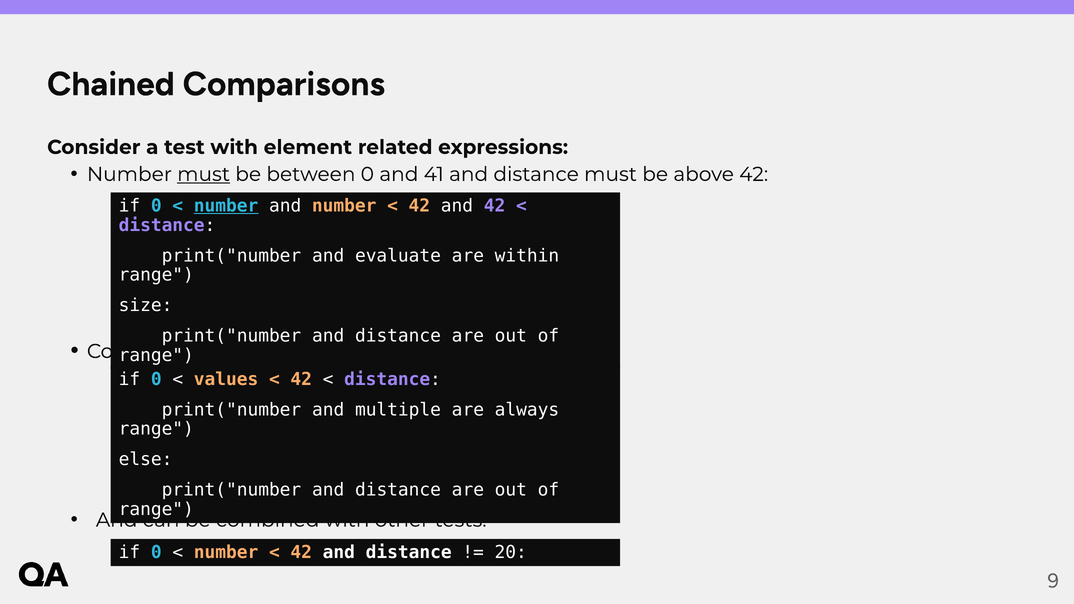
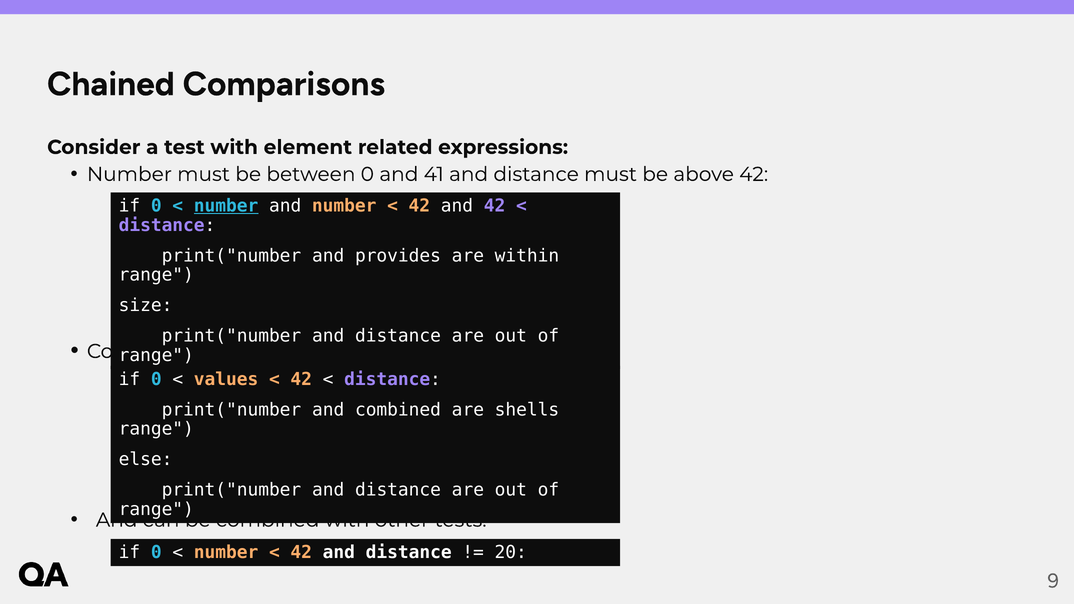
must at (204, 174) underline: present -> none
evaluate: evaluate -> provides
and multiple: multiple -> combined
always: always -> shells
